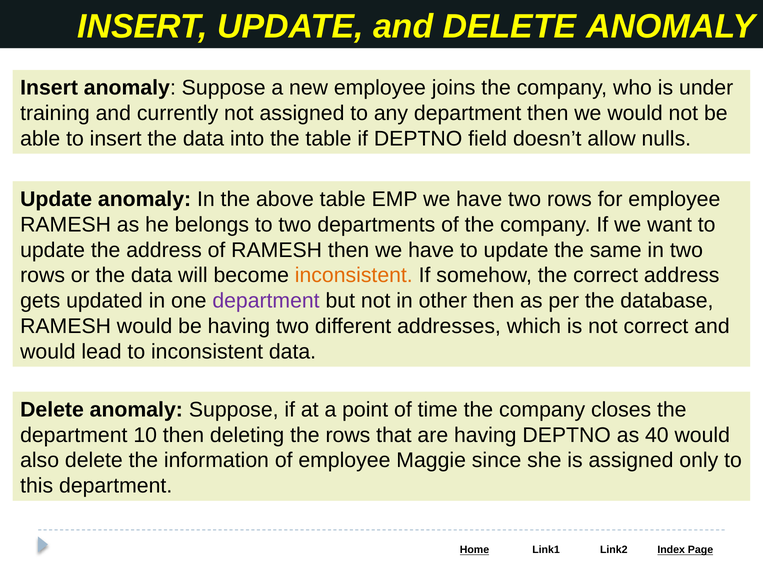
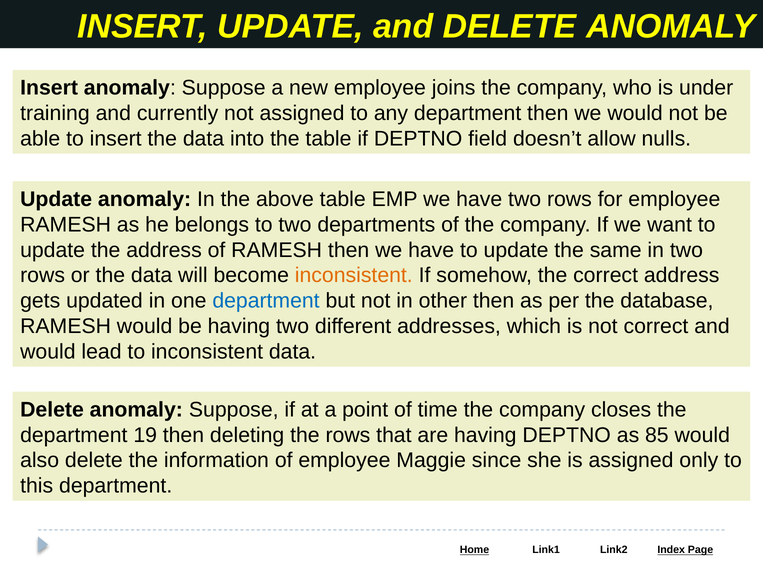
department at (266, 301) colour: purple -> blue
10: 10 -> 19
40: 40 -> 85
